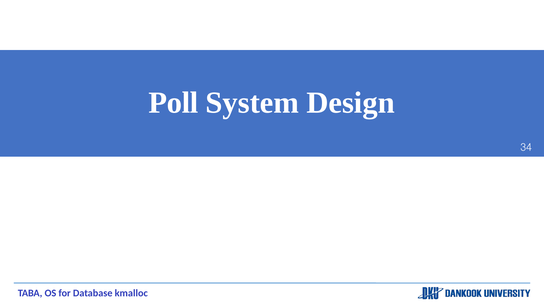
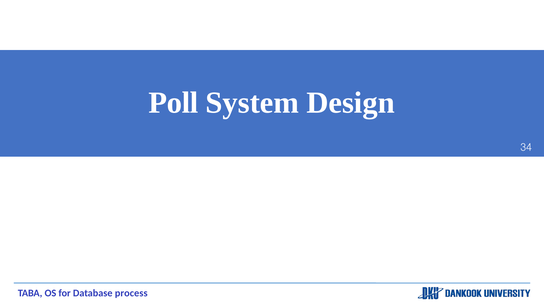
kmalloc: kmalloc -> process
